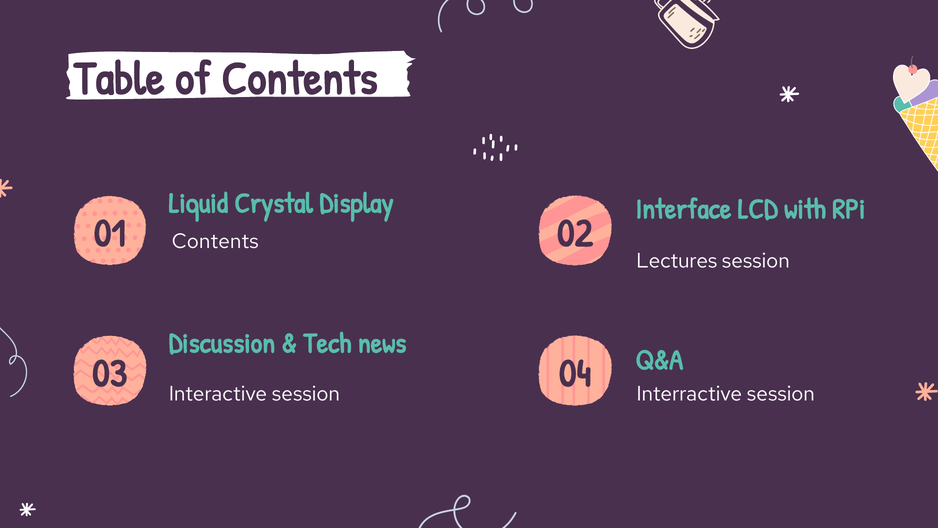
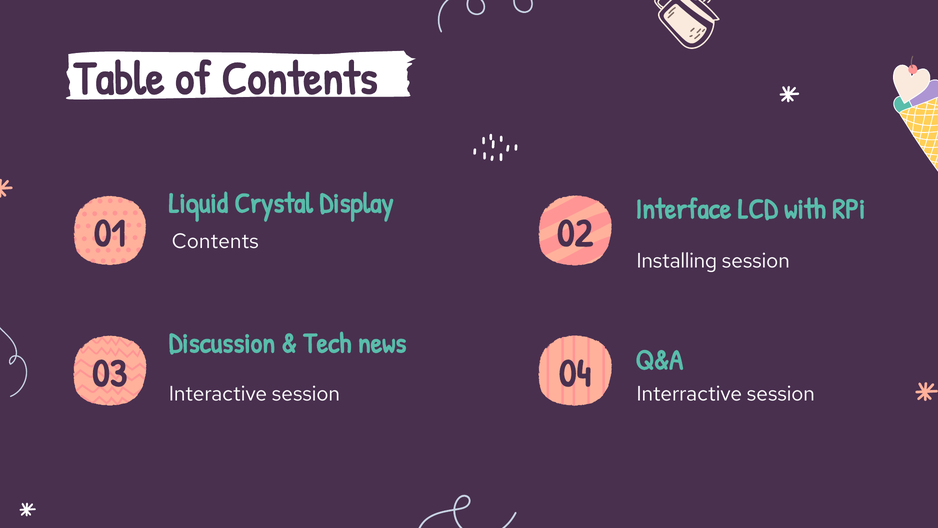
Lectures: Lectures -> Installing
